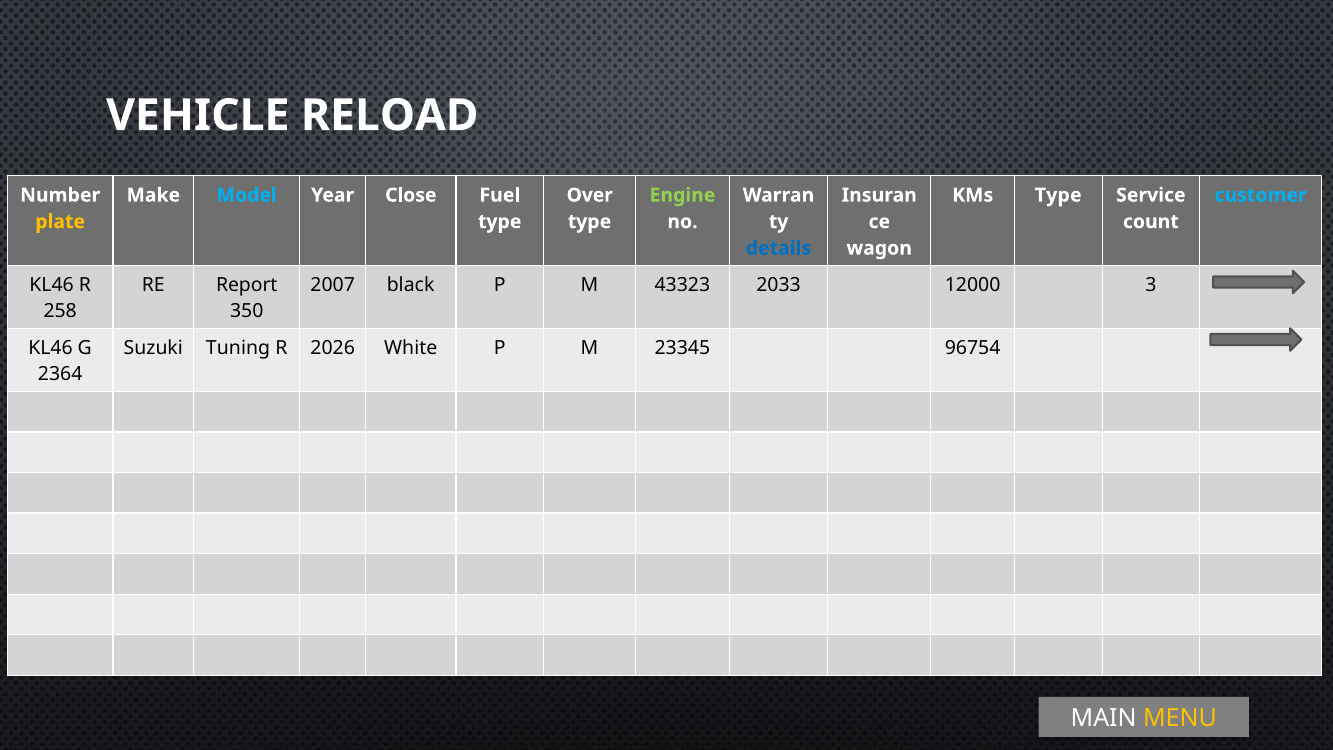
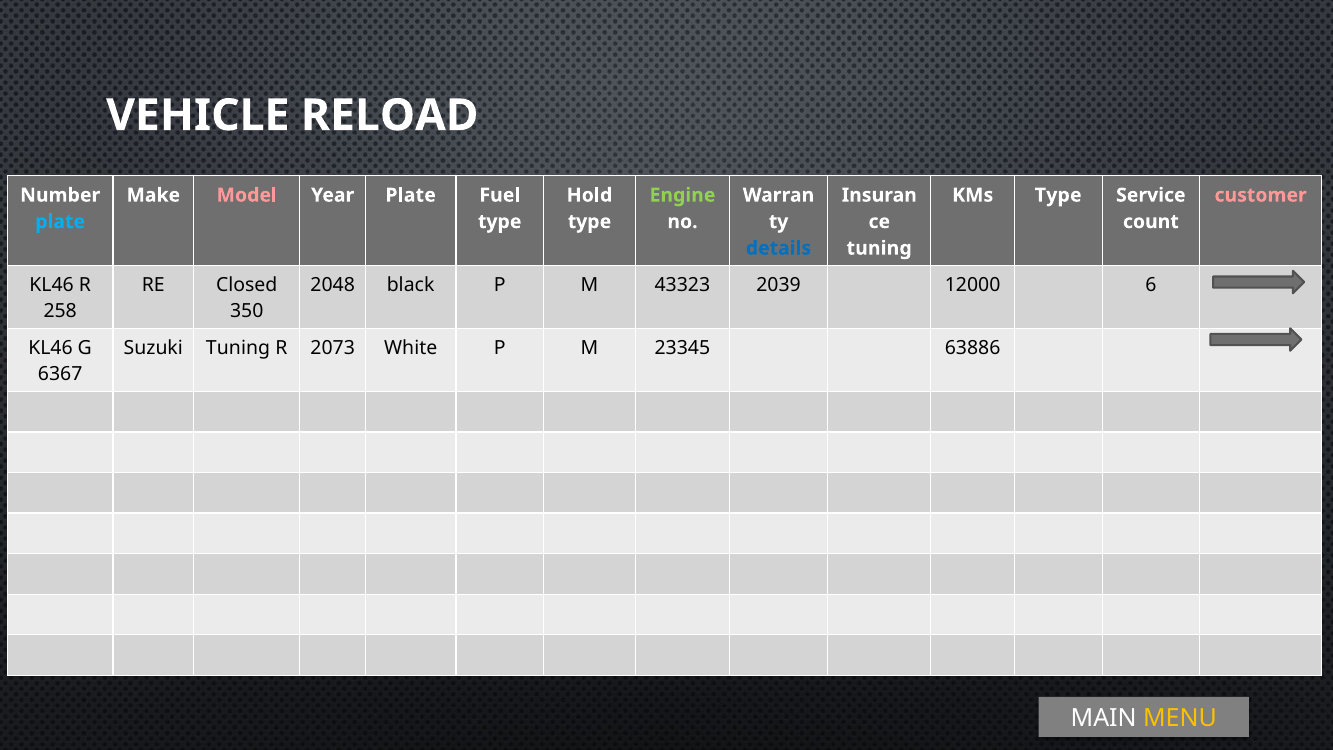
Model colour: light blue -> pink
Year Close: Close -> Plate
Over: Over -> Hold
customer colour: light blue -> pink
plate at (60, 222) colour: yellow -> light blue
wagon at (879, 248): wagon -> tuning
Report: Report -> Closed
2007: 2007 -> 2048
2033: 2033 -> 2039
3: 3 -> 6
2026: 2026 -> 2073
96754: 96754 -> 63886
2364: 2364 -> 6367
